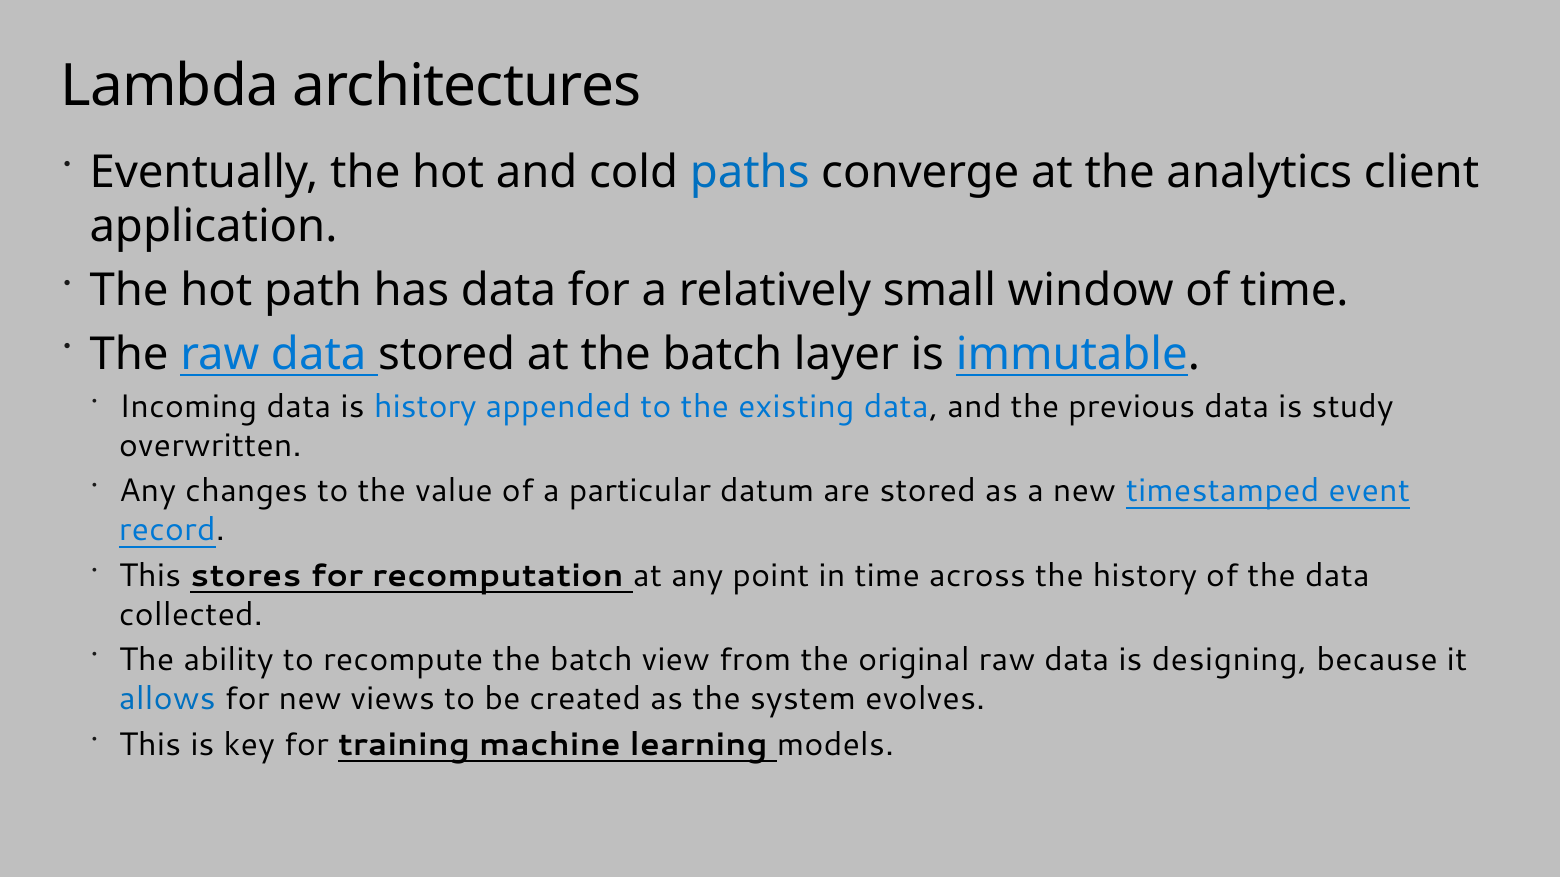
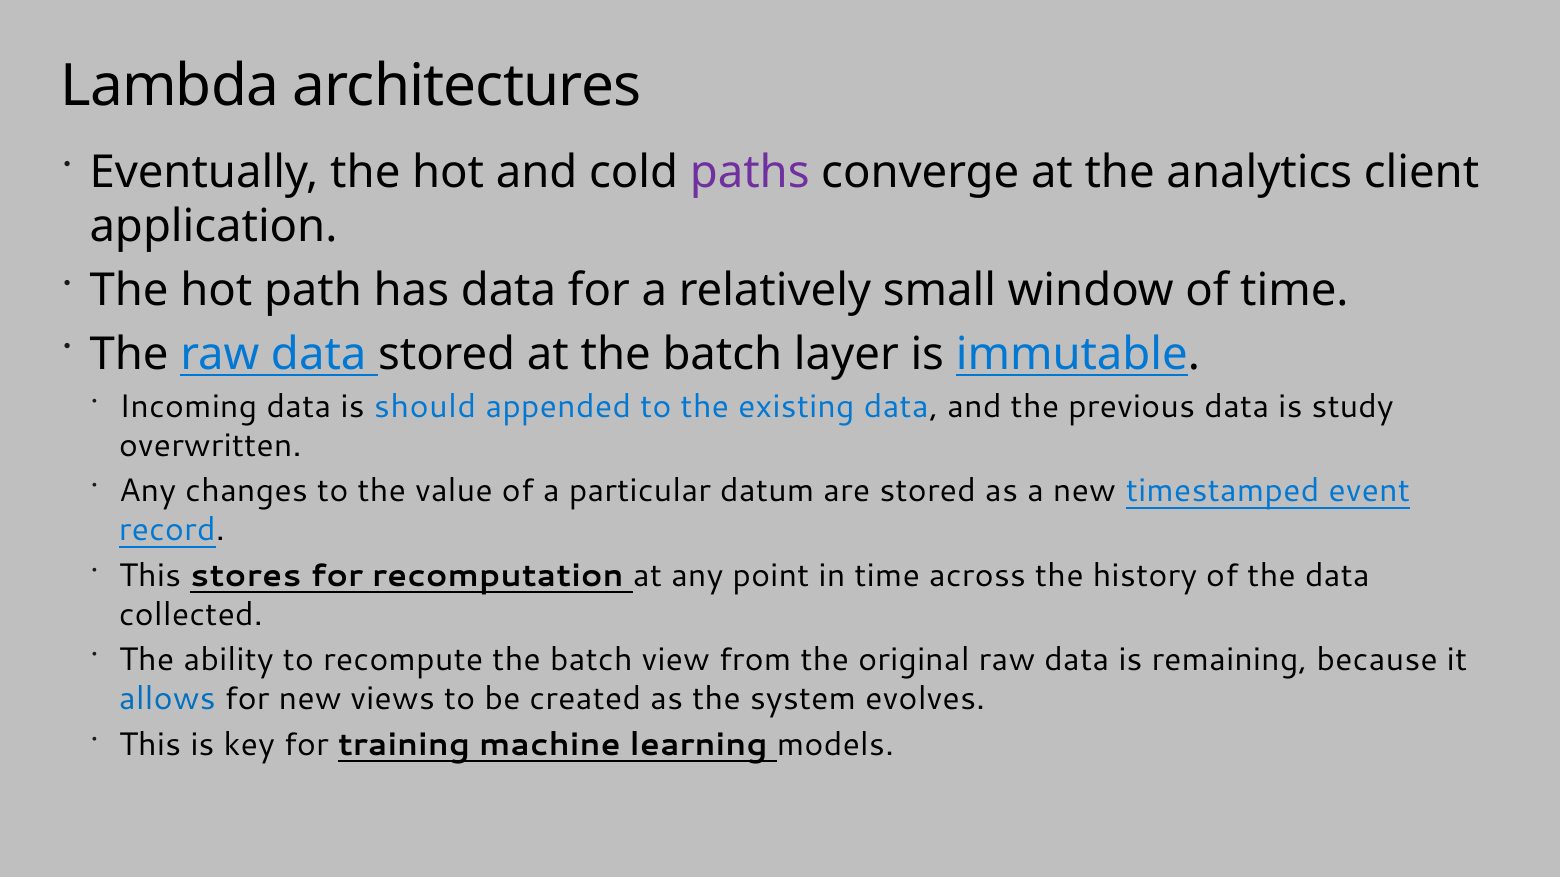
paths colour: blue -> purple
is history: history -> should
designing: designing -> remaining
